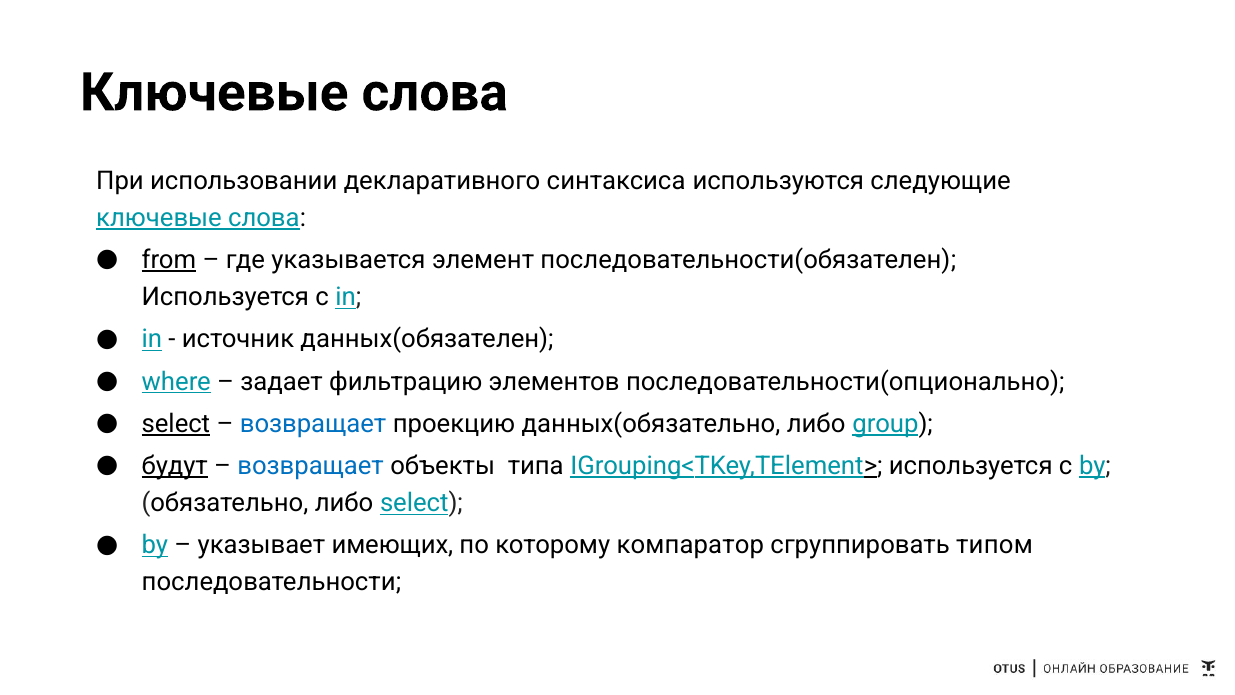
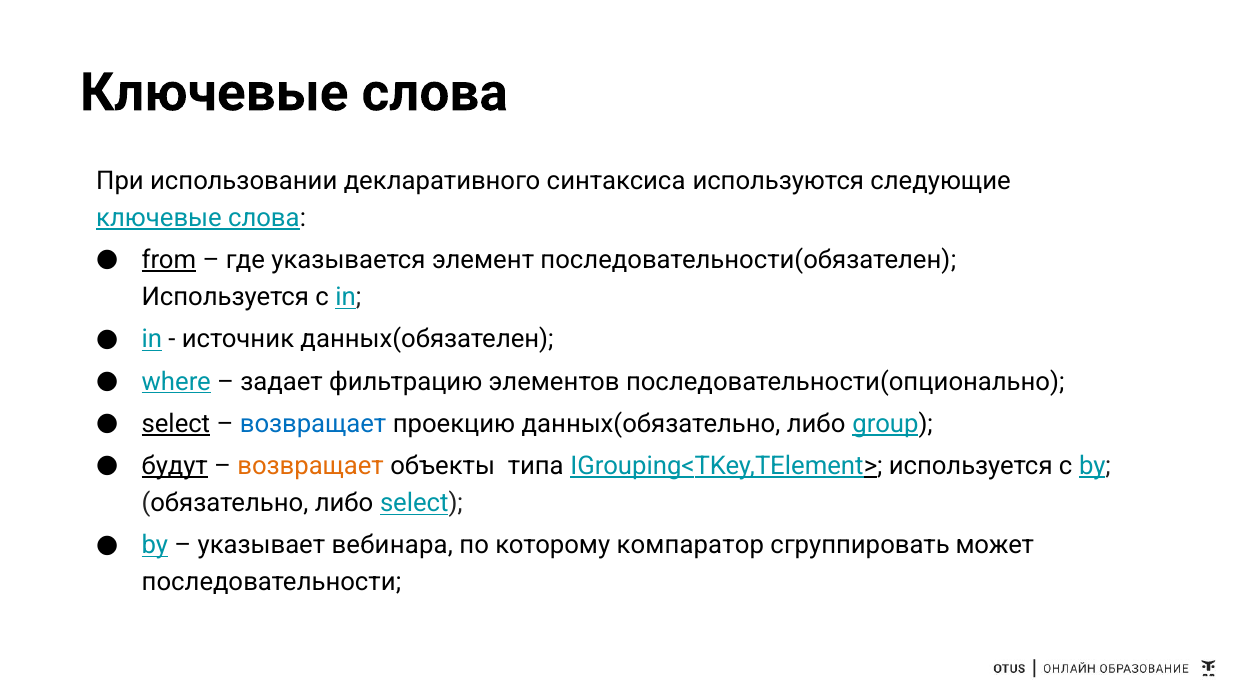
возвращает at (311, 466) colour: blue -> orange
имеющих: имеющих -> вебинара
типом: типом -> может
